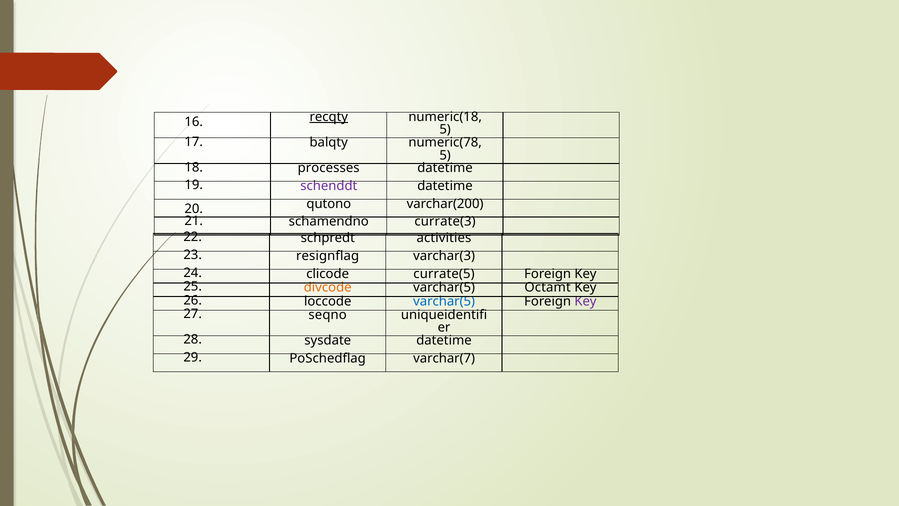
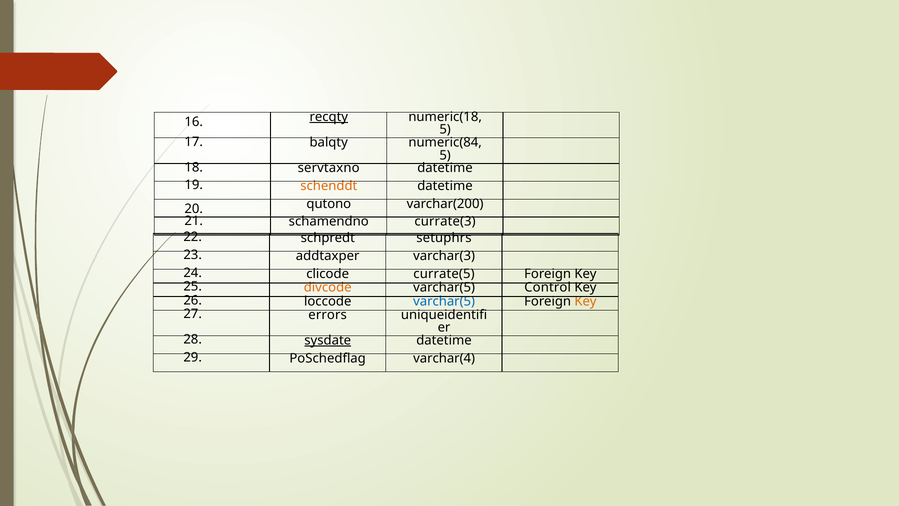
numeric(78: numeric(78 -> numeric(84
processes: processes -> servtaxno
schenddt colour: purple -> orange
activities: activities -> setuphrs
resignflag: resignflag -> addtaxper
Octamt: Octamt -> Control
Key at (585, 301) colour: purple -> orange
seqno: seqno -> errors
sysdate underline: none -> present
varchar(7: varchar(7 -> varchar(4
